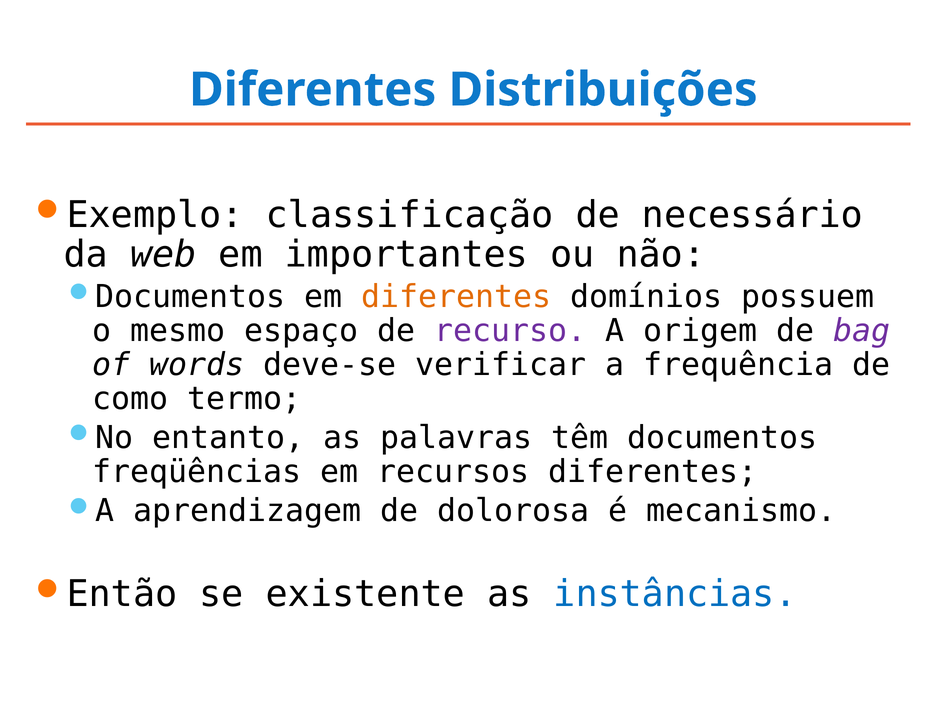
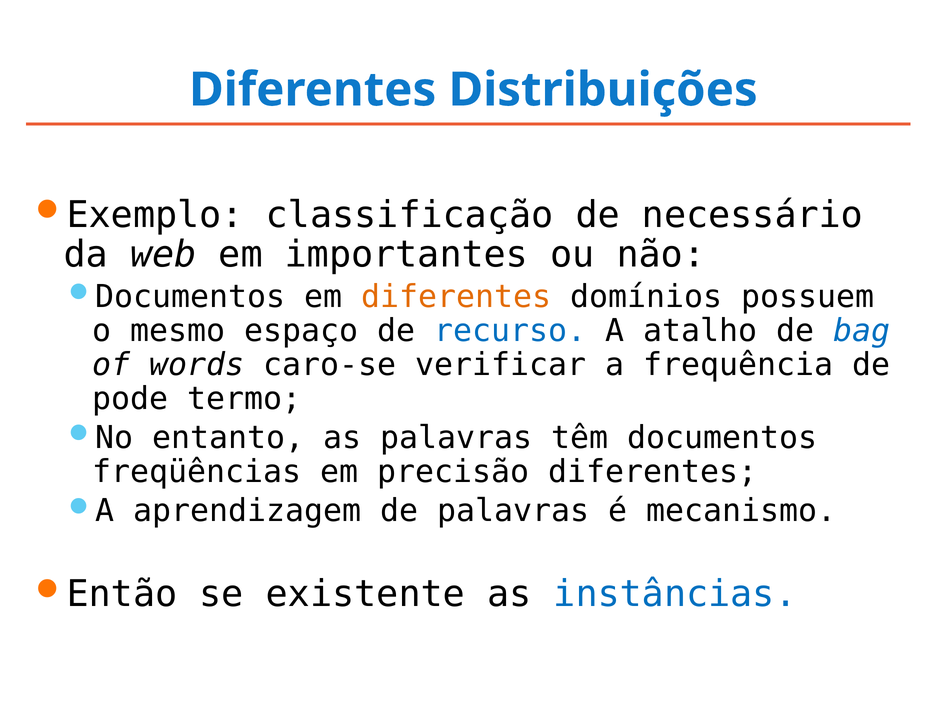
recurso colour: purple -> blue
origem: origem -> atalho
bag colour: purple -> blue
deve-se: deve-se -> caro-se
como: como -> pode
recursos: recursos -> precisão
de dolorosa: dolorosa -> palavras
